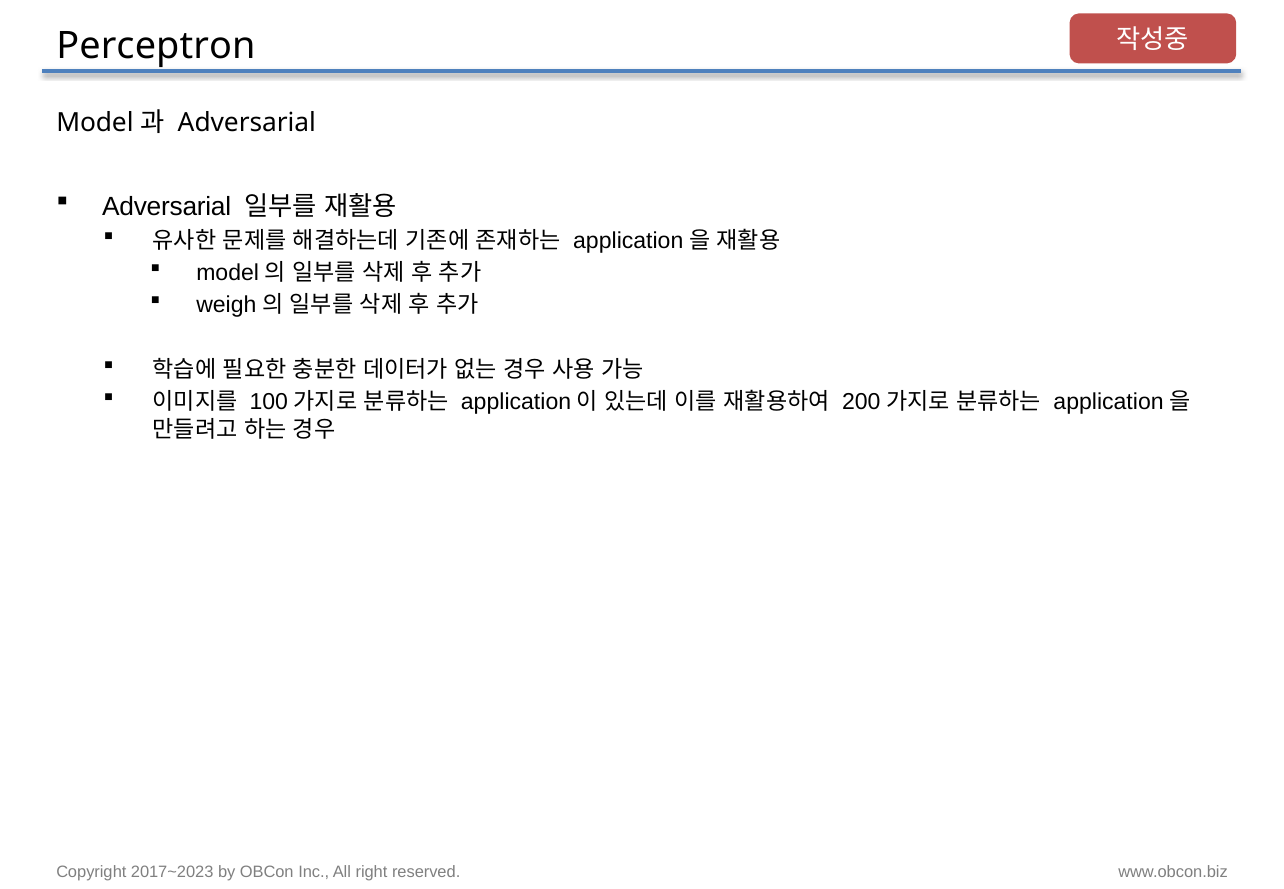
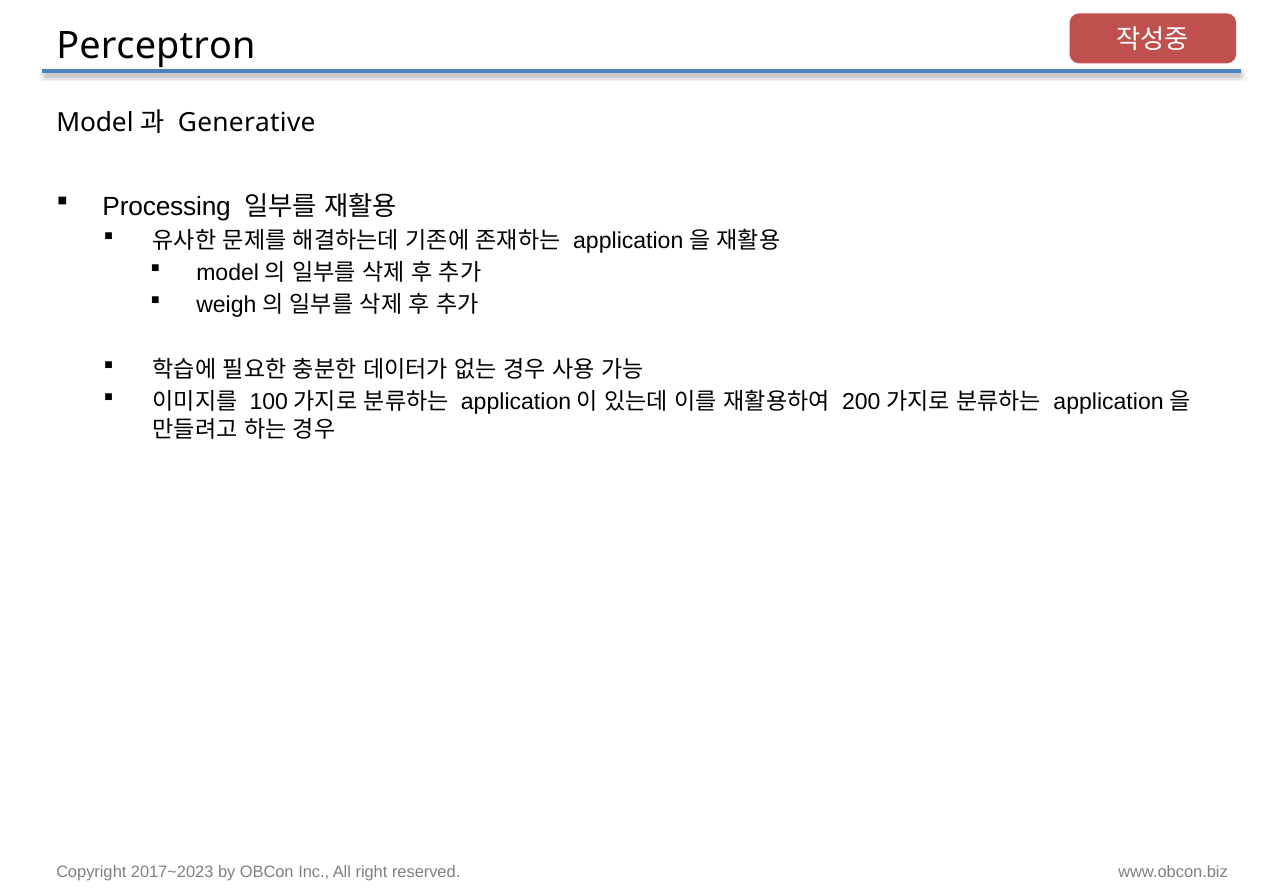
Adversarial at (247, 123): Adversarial -> Generative
Adversarial at (167, 207): Adversarial -> Processing
